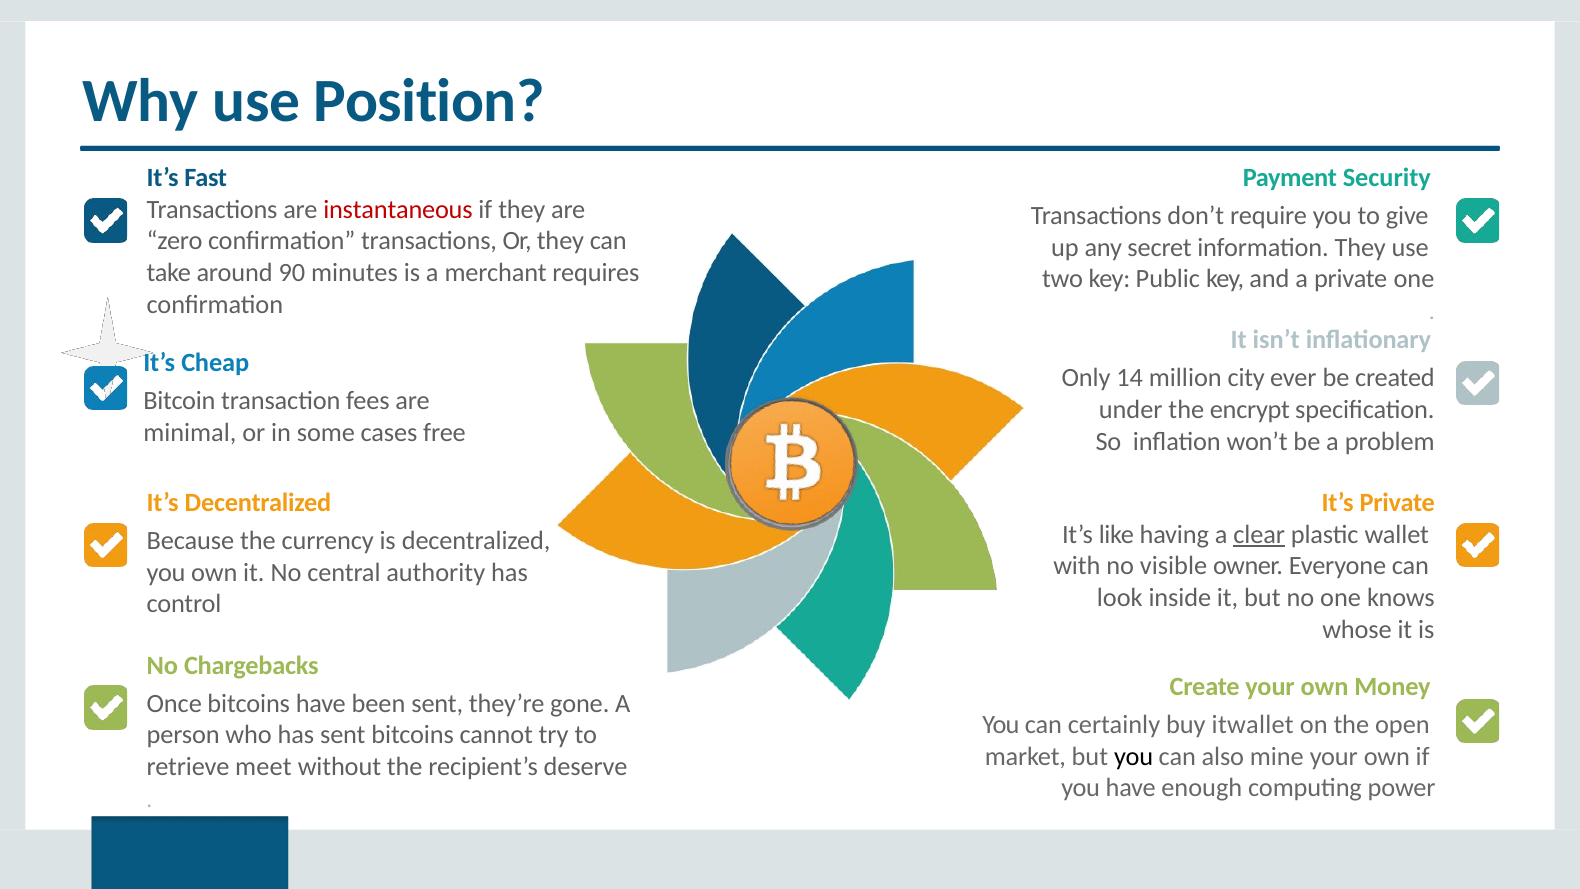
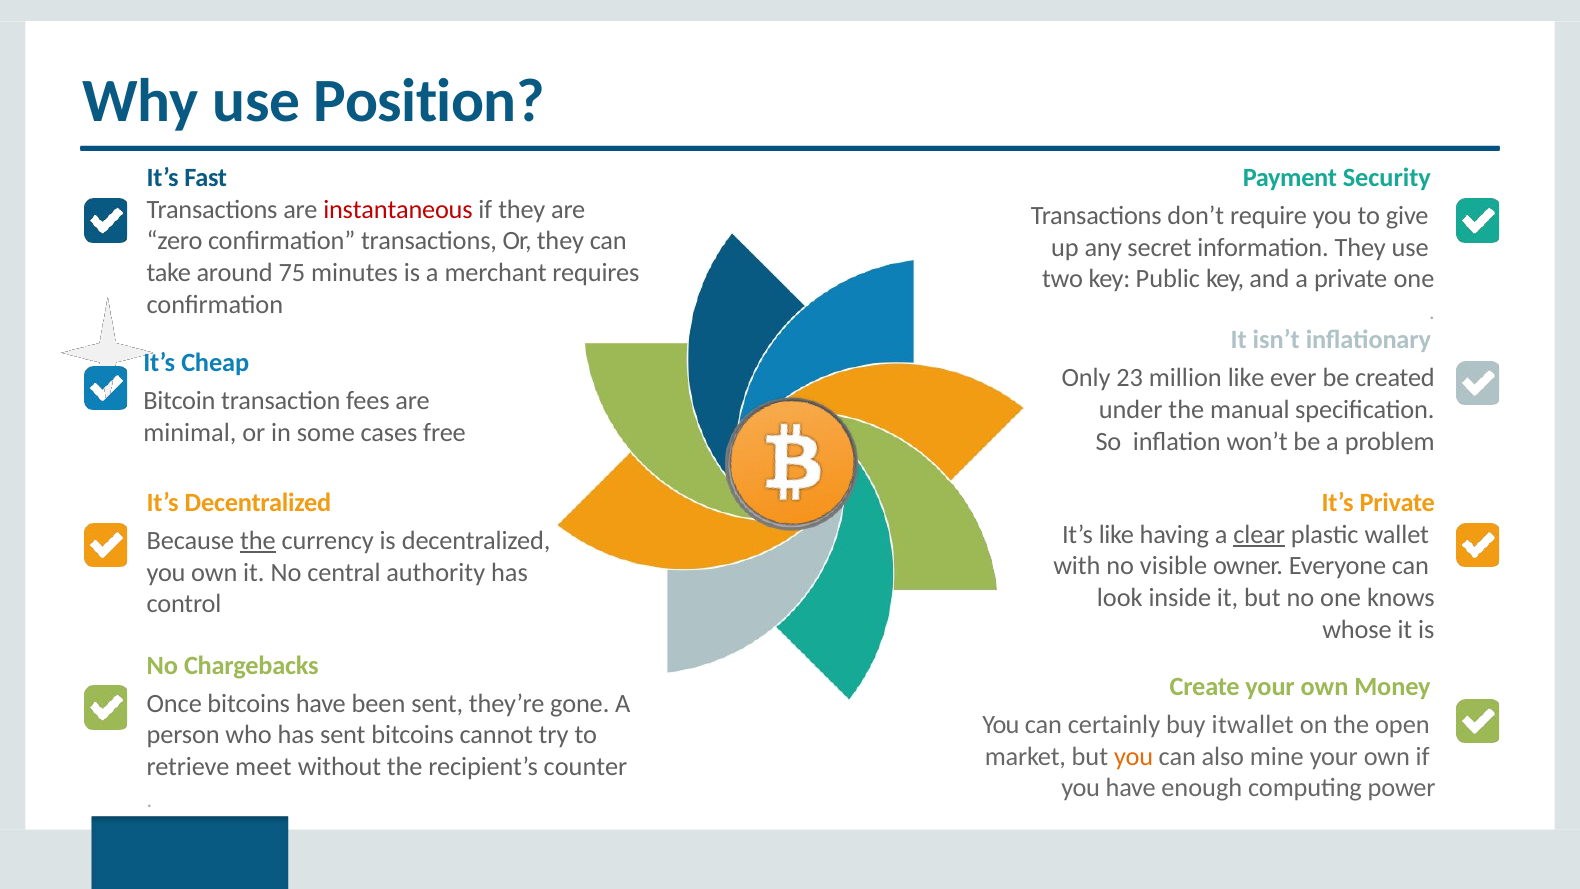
90: 90 -> 75
14: 14 -> 23
million city: city -> like
encrypt: encrypt -> manual
the at (258, 541) underline: none -> present
you at (1134, 756) colour: black -> orange
deserve: deserve -> counter
